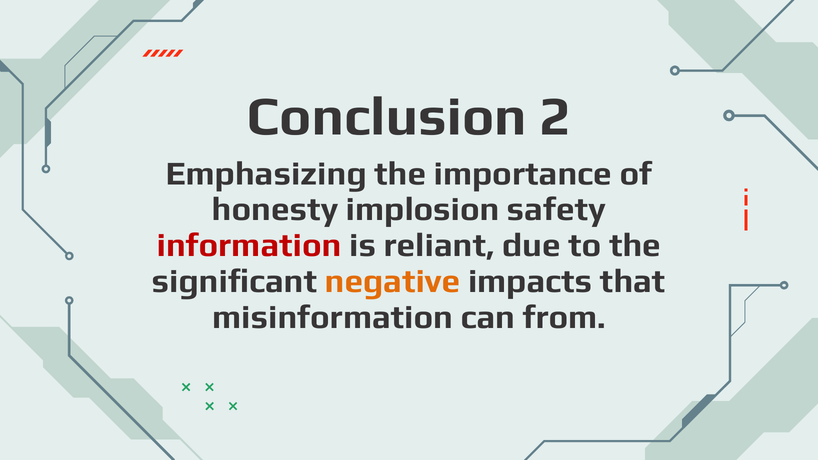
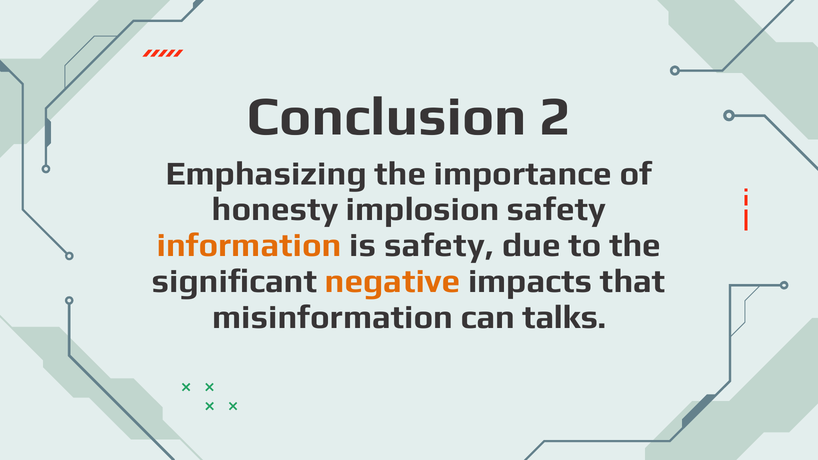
information colour: red -> orange
is reliant: reliant -> safety
from: from -> talks
